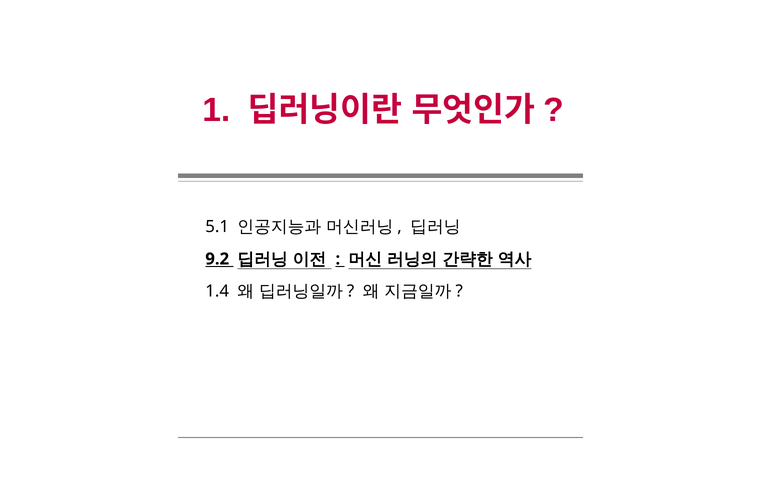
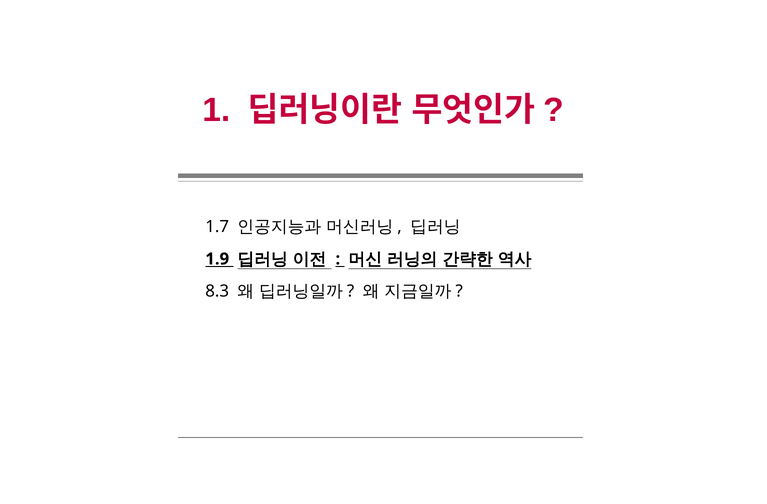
5.1: 5.1 -> 1.7
9.2: 9.2 -> 1.9
1.4: 1.4 -> 8.3
